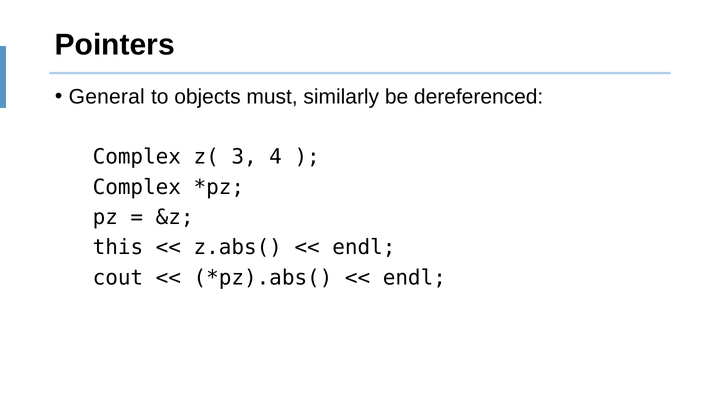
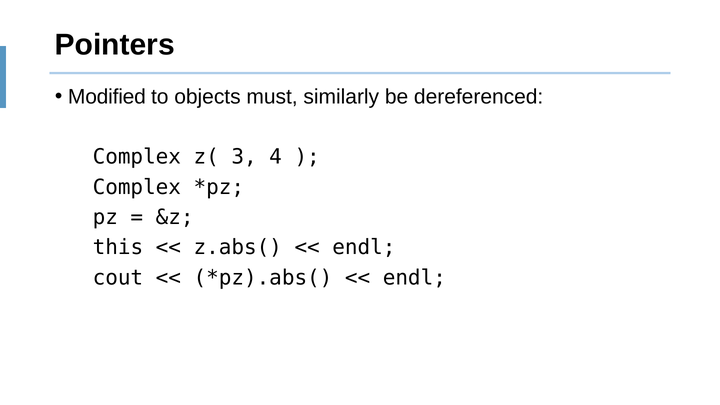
General: General -> Modified
